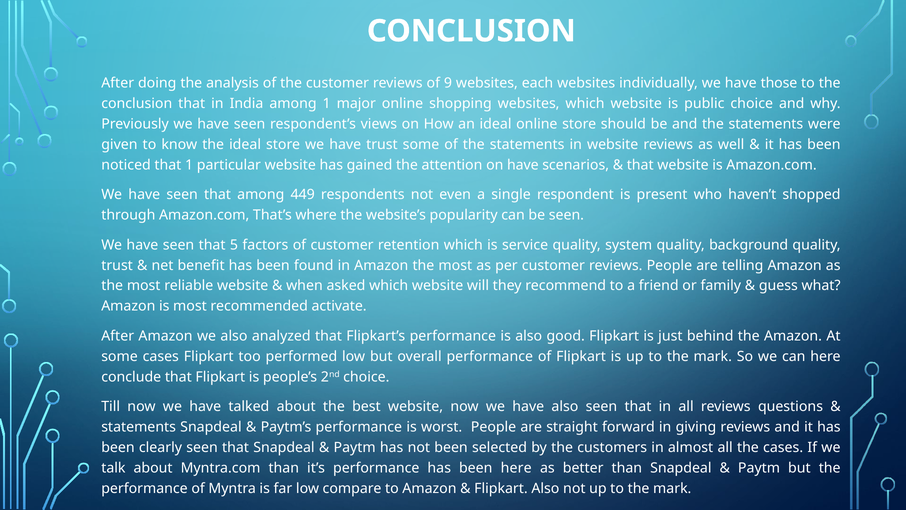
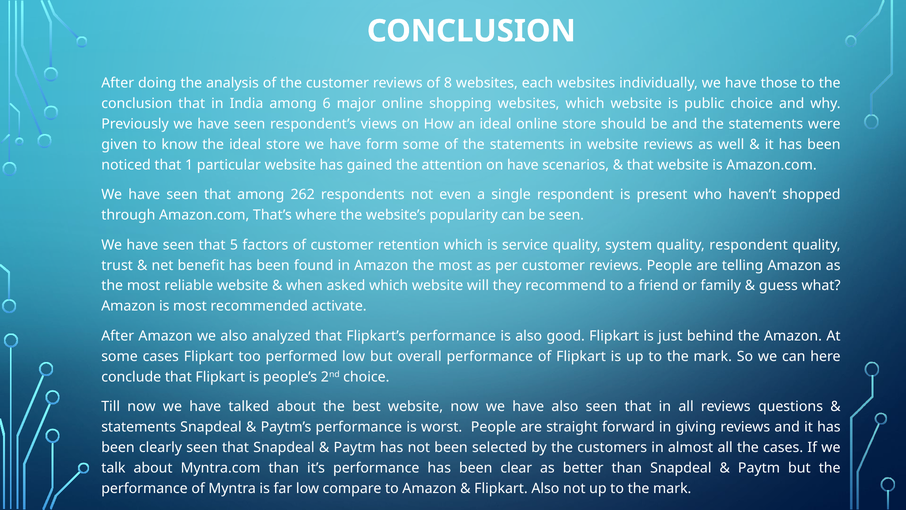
9: 9 -> 8
among 1: 1 -> 6
have trust: trust -> form
449: 449 -> 262
quality background: background -> respondent
been here: here -> clear
